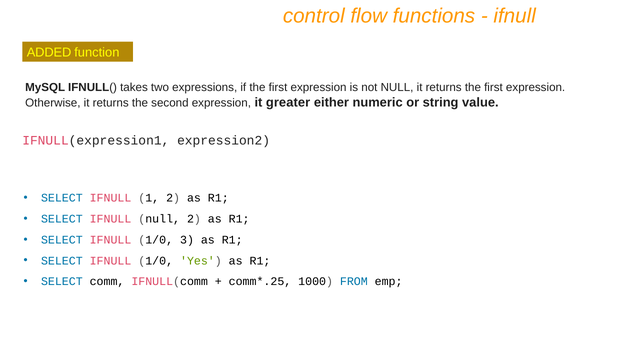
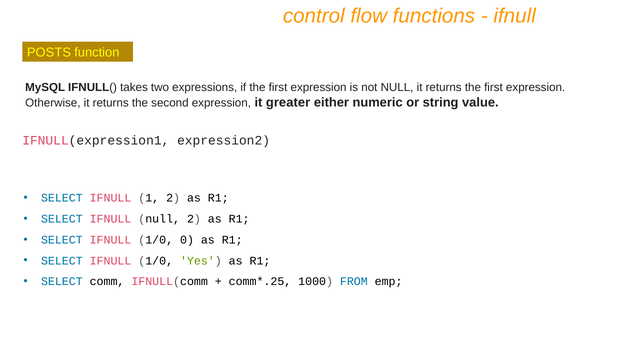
ADDED: ADDED -> POSTS
3: 3 -> 0
